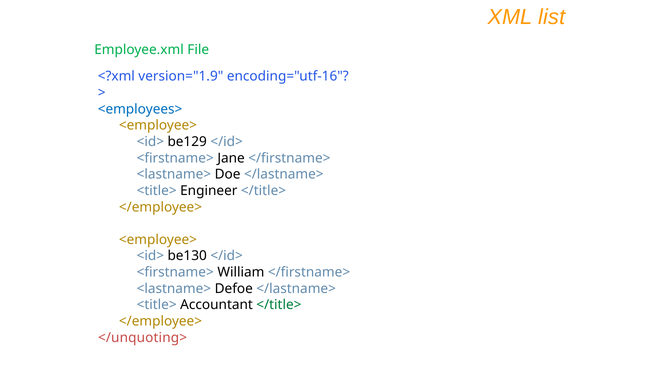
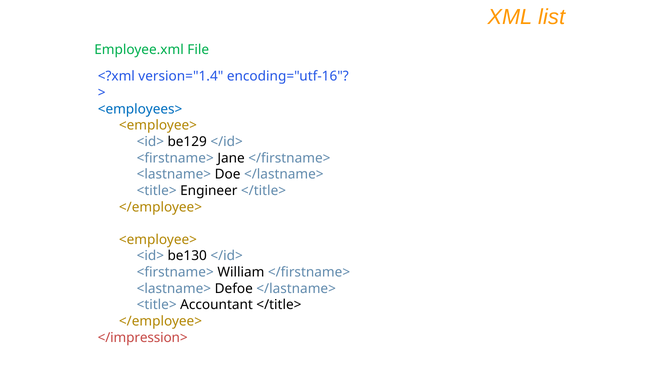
version="1.9: version="1.9 -> version="1.4
</title> at (279, 305) colour: green -> black
</unquoting>: </unquoting> -> </impression>
